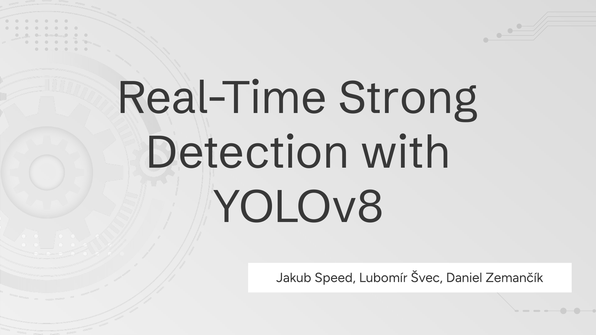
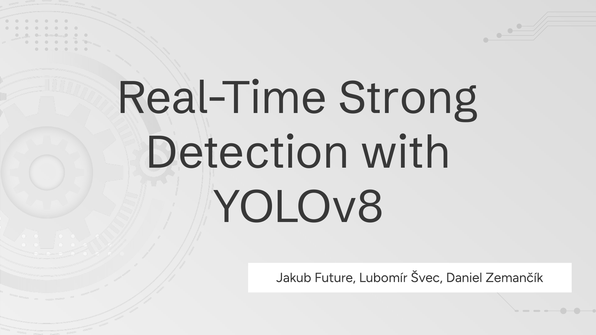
Speed: Speed -> Future
